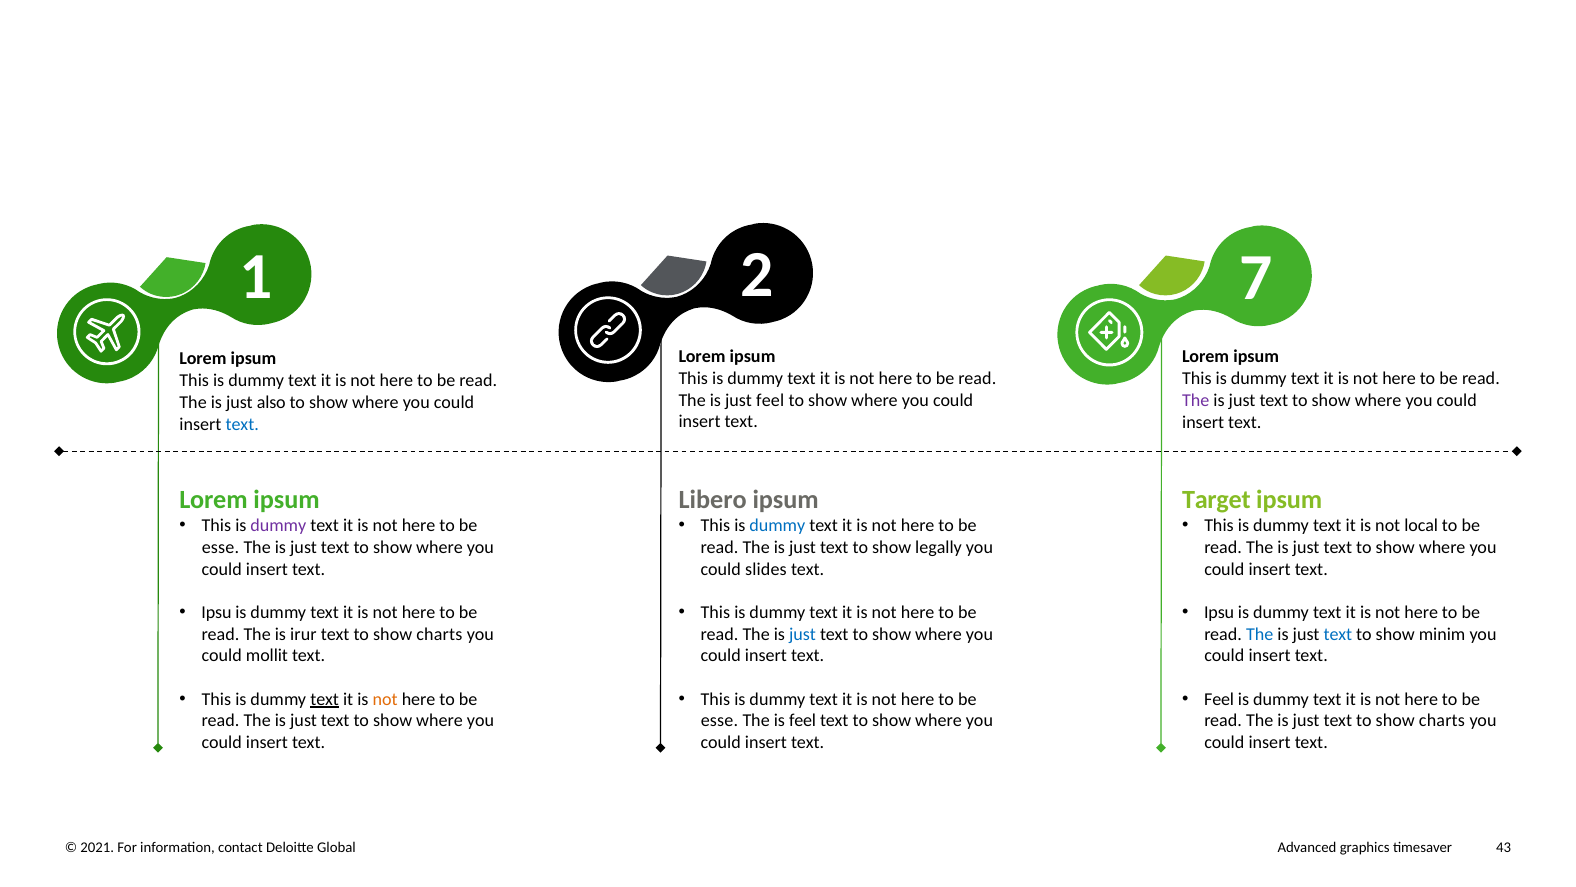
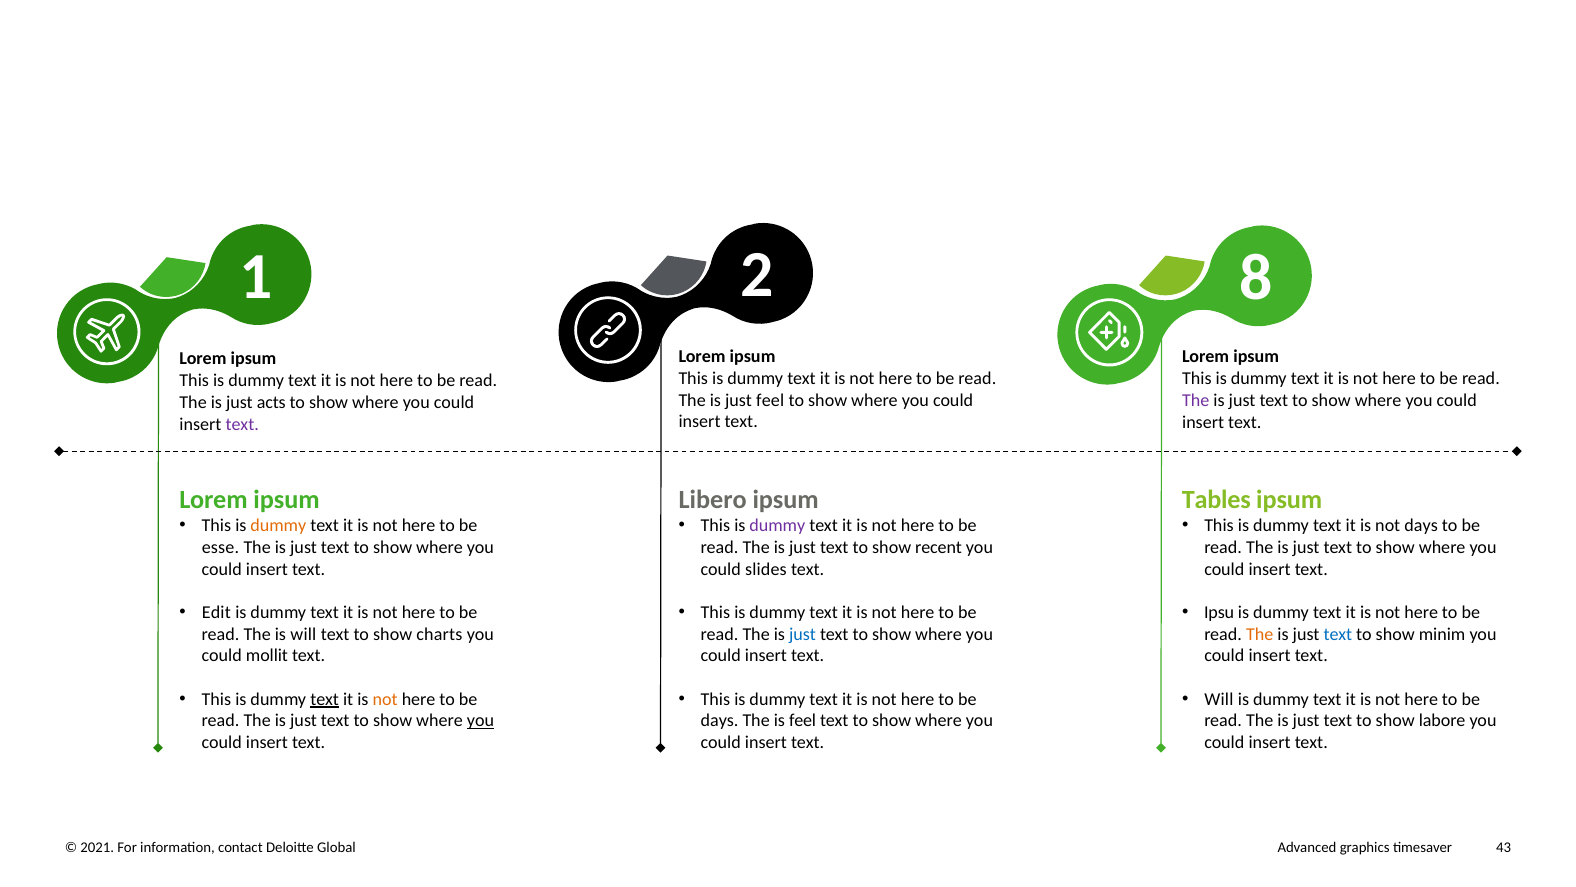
7: 7 -> 8
also: also -> acts
text at (242, 424) colour: blue -> purple
Target: Target -> Tables
dummy at (278, 525) colour: purple -> orange
dummy at (777, 525) colour: blue -> purple
not local: local -> days
legally: legally -> recent
Ipsu at (216, 612): Ipsu -> Edit
is irur: irur -> will
The at (1260, 634) colour: blue -> orange
Feel at (1219, 699): Feel -> Will
you at (480, 721) underline: none -> present
esse at (719, 721): esse -> days
charts at (1442, 721): charts -> labore
